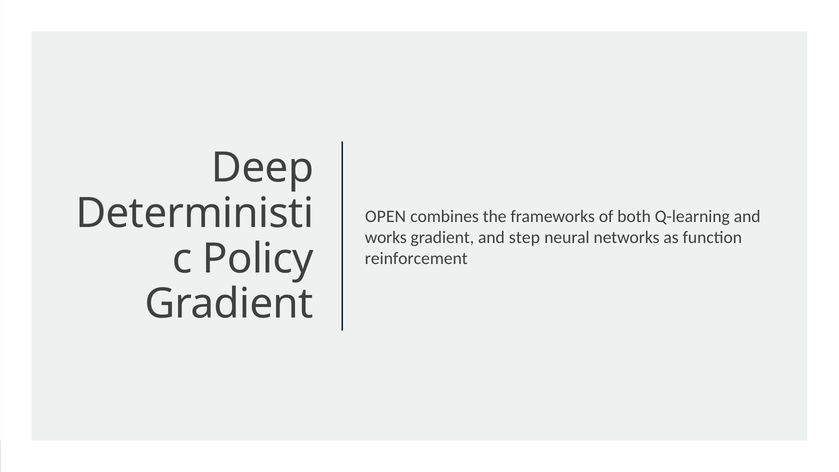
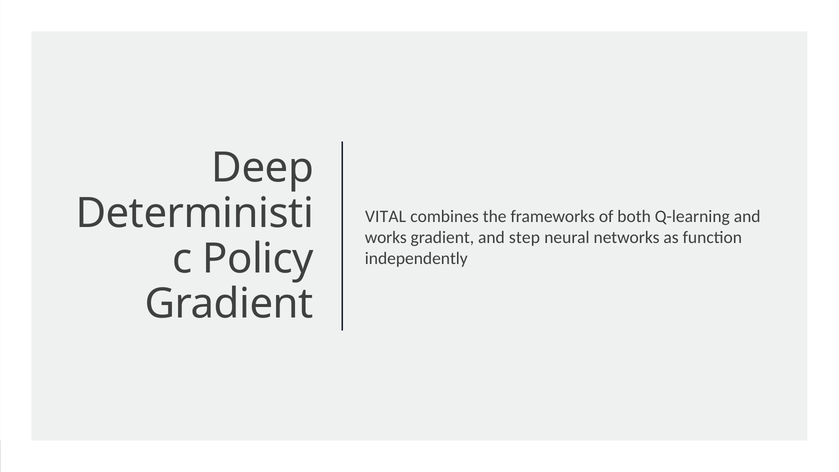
OPEN: OPEN -> VITAL
reinforcement: reinforcement -> independently
